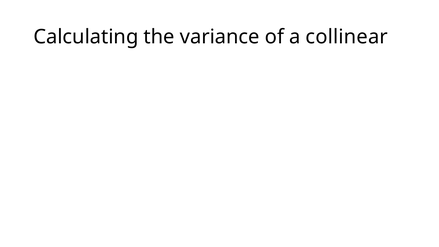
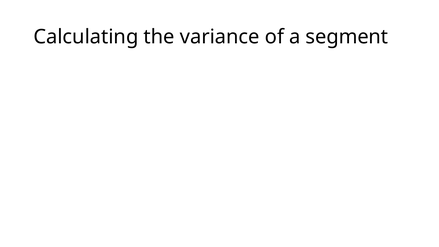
collinear: collinear -> segment
